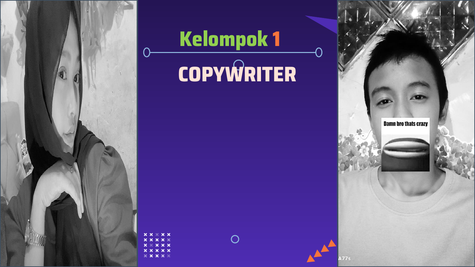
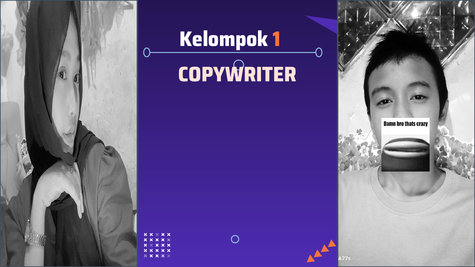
Kelompok colour: light green -> white
